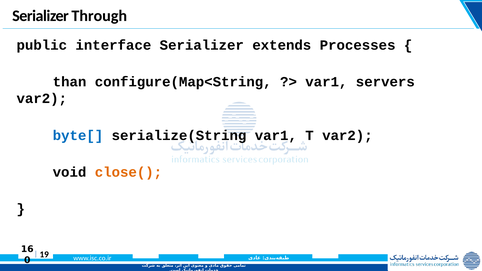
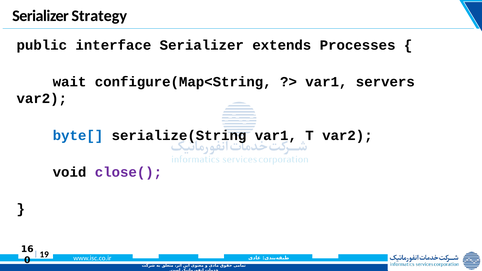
Through: Through -> Strategy
than: than -> wait
close( colour: orange -> purple
